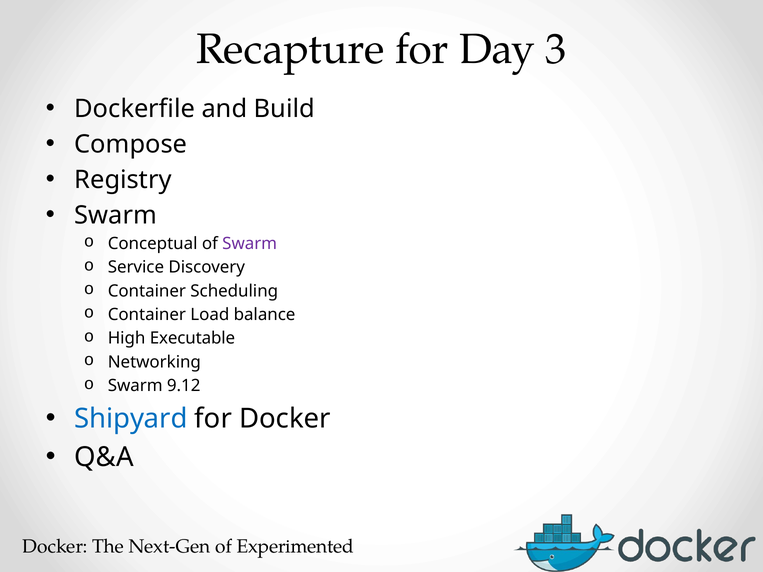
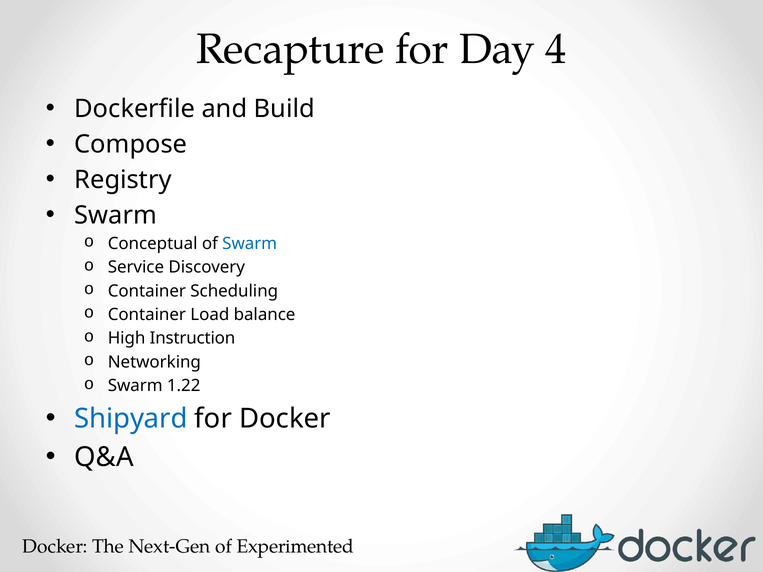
3: 3 -> 4
Swarm at (250, 244) colour: purple -> blue
Executable: Executable -> Instruction
9.12: 9.12 -> 1.22
